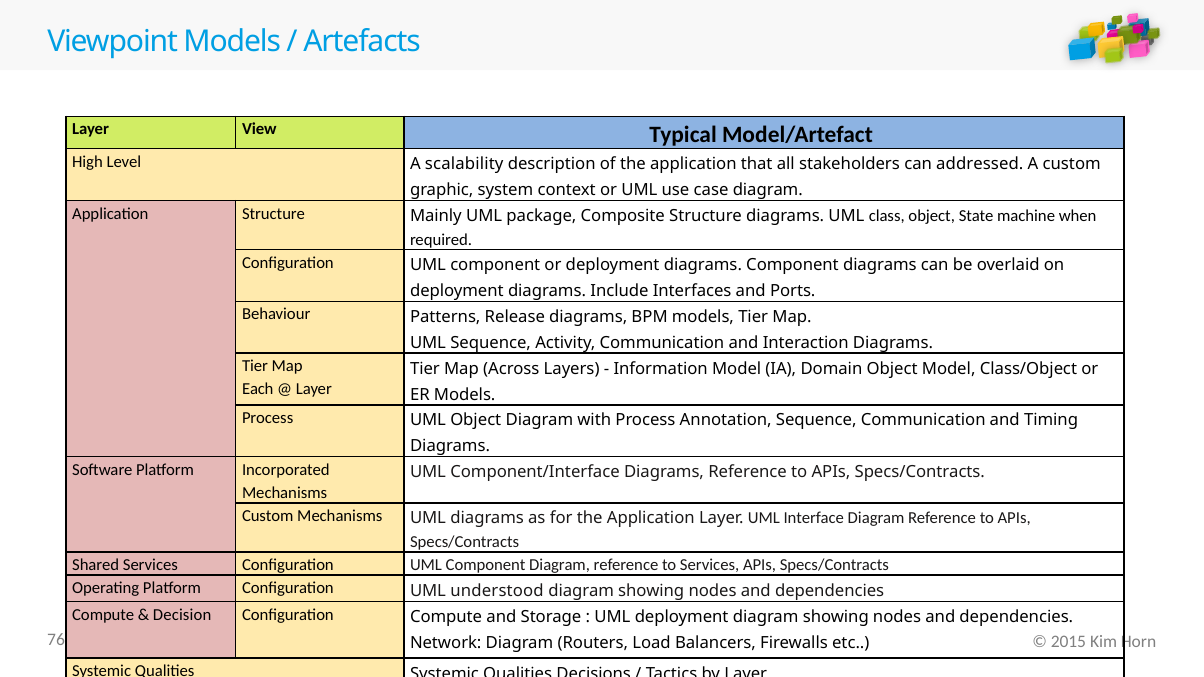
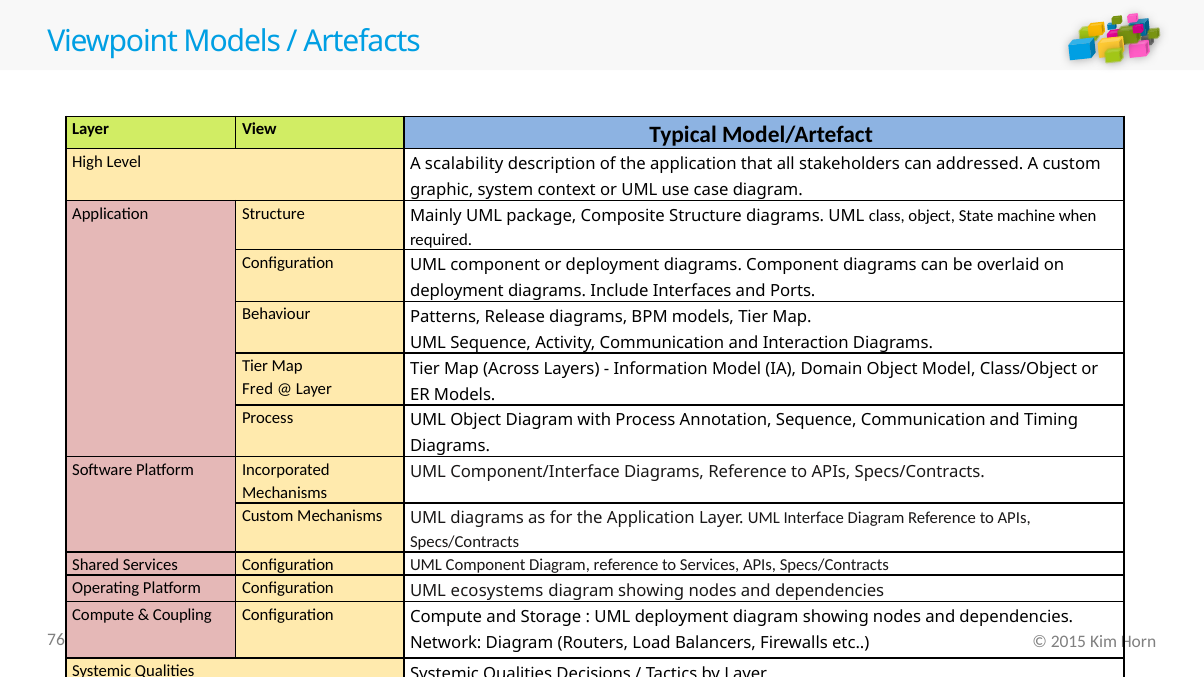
Each: Each -> Fred
understood: understood -> ecosystems
Decision: Decision -> Coupling
